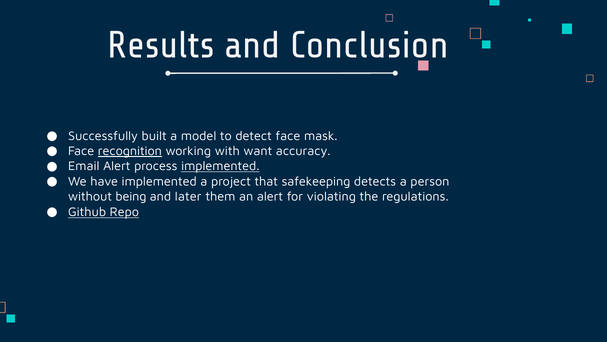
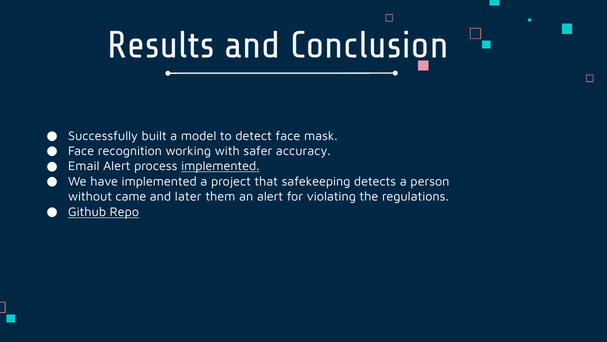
recognition underline: present -> none
want: want -> safer
being: being -> came
